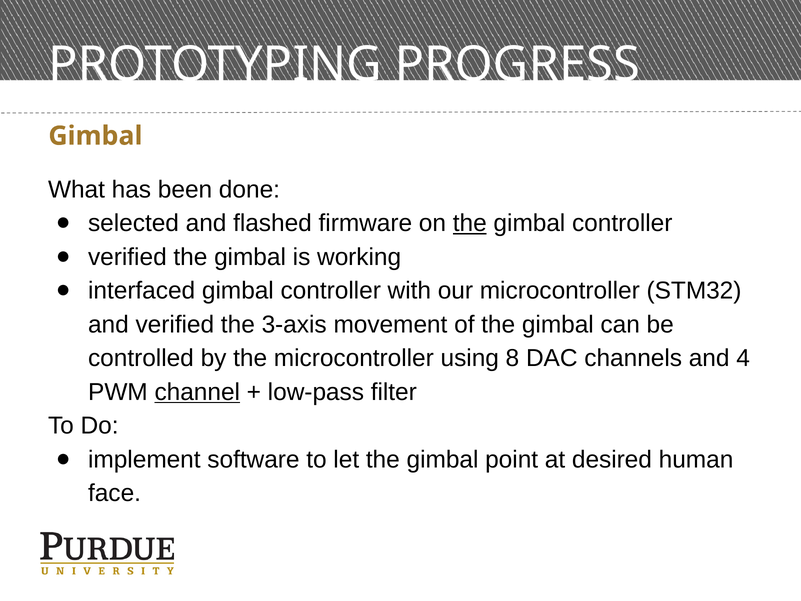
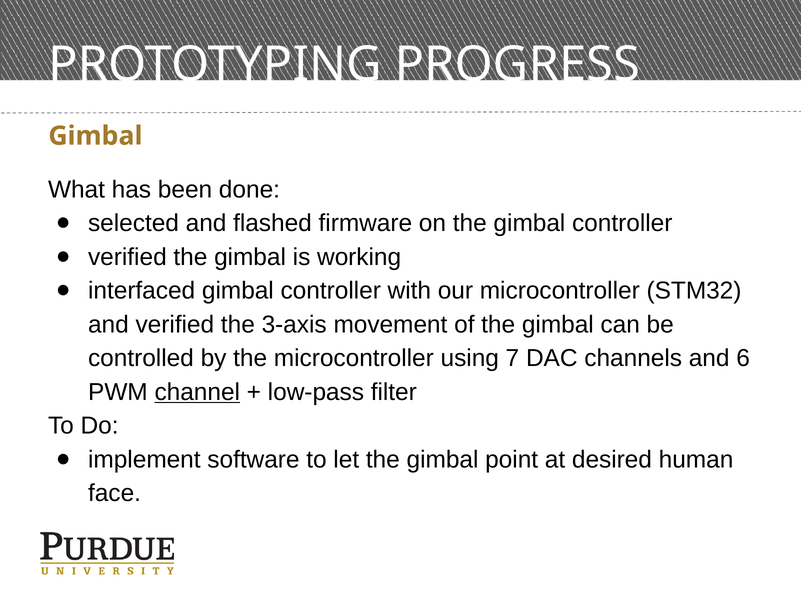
the at (470, 223) underline: present -> none
8: 8 -> 7
4: 4 -> 6
